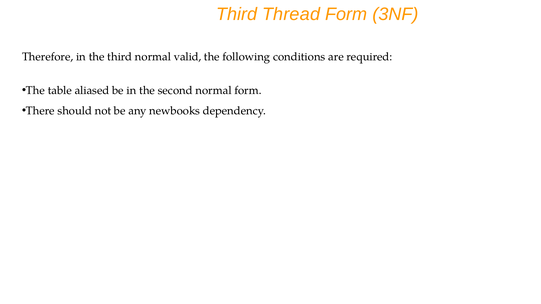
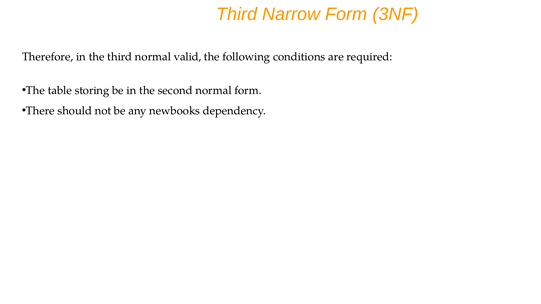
Thread: Thread -> Narrow
aliased: aliased -> storing
